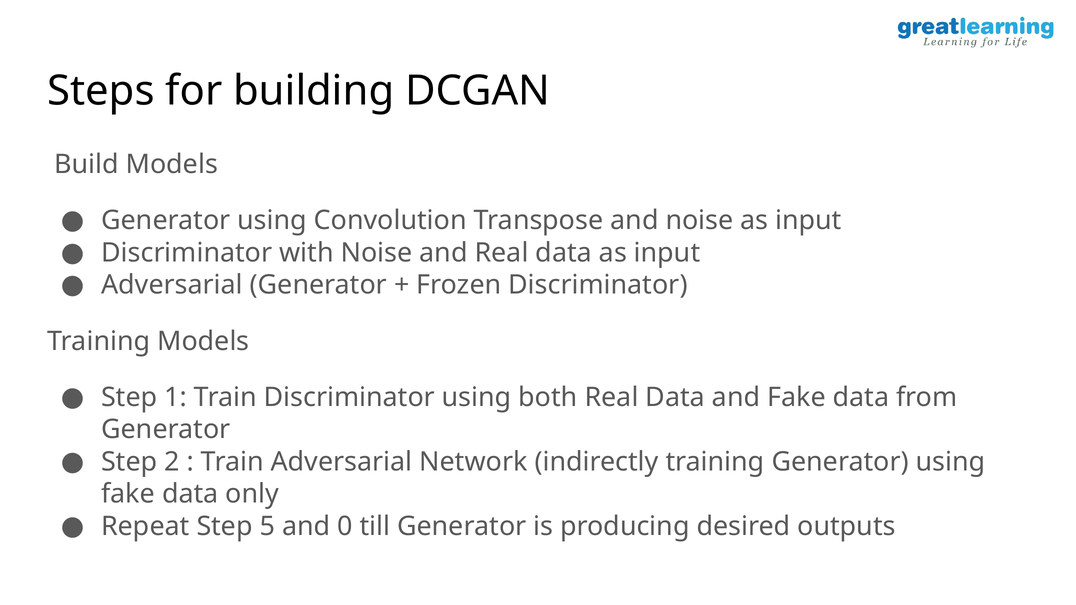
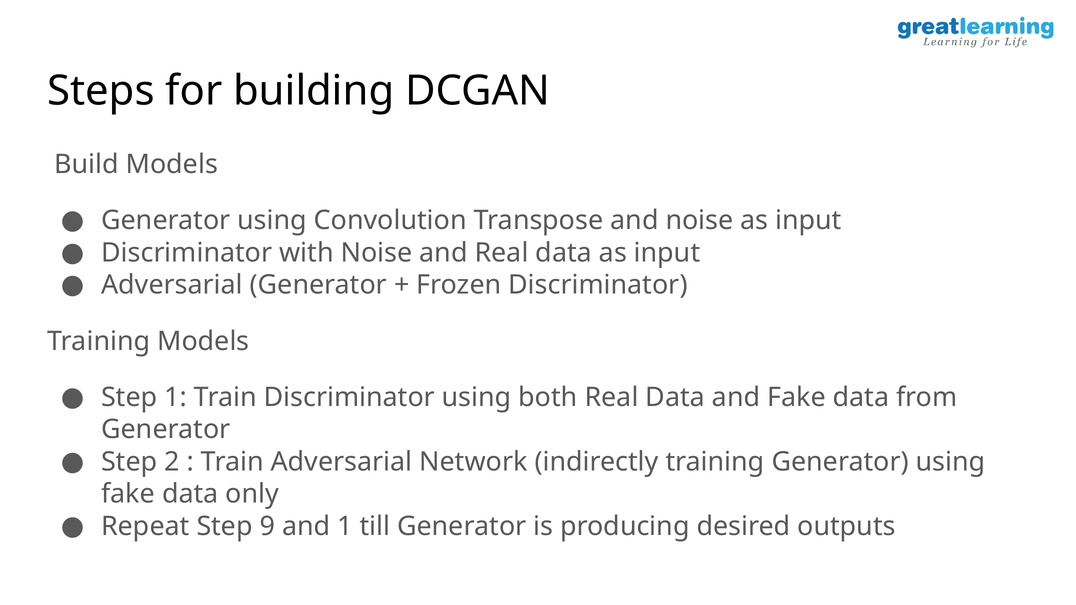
5: 5 -> 9
and 0: 0 -> 1
